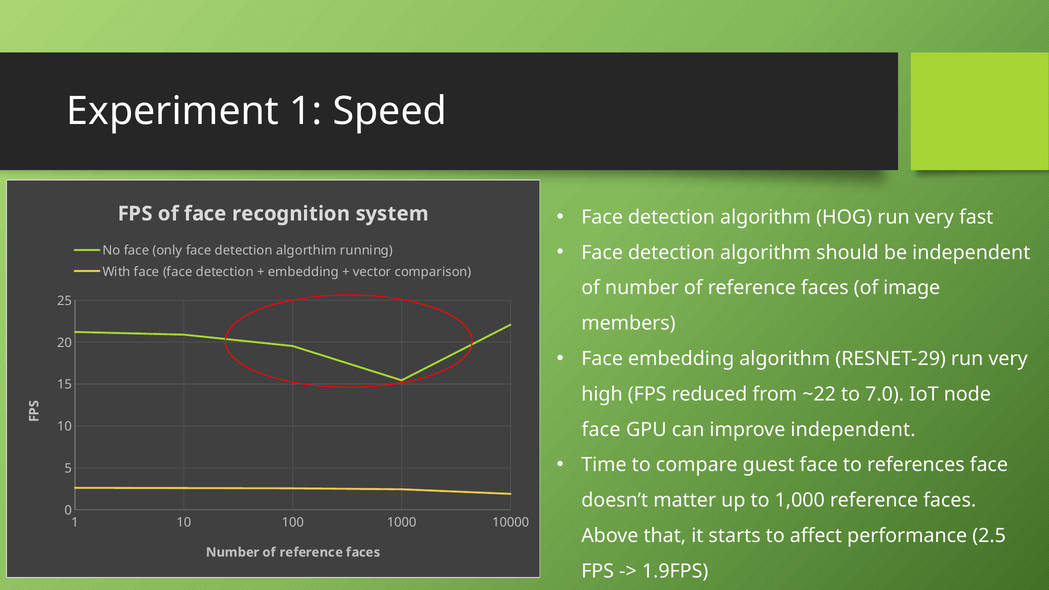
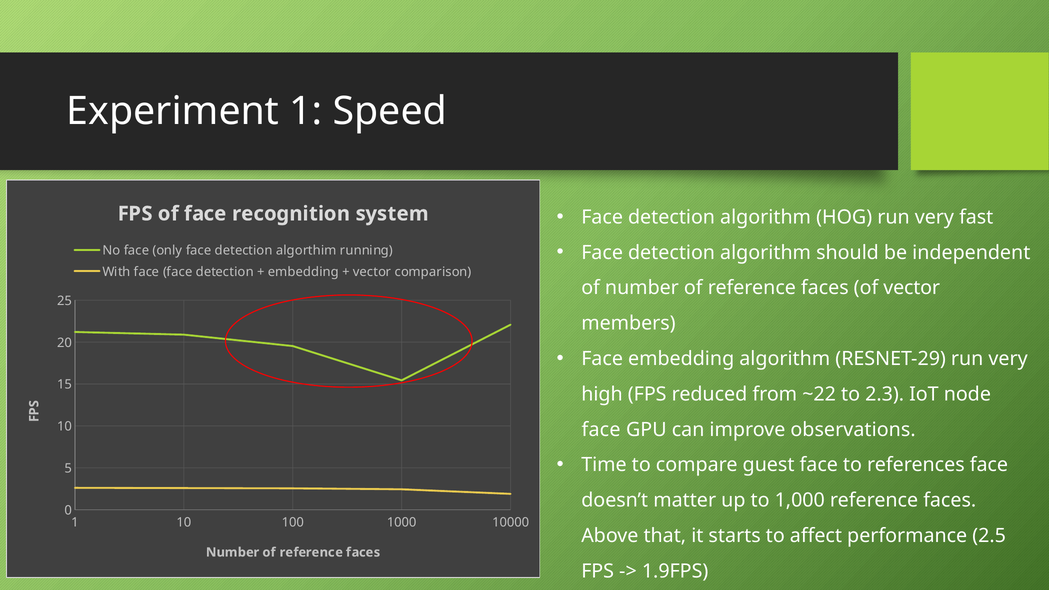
of image: image -> vector
7.0: 7.0 -> 2.3
improve independent: independent -> observations
